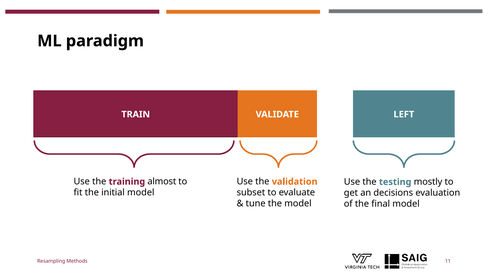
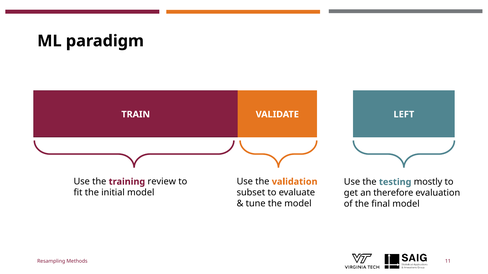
almost: almost -> review
decisions: decisions -> therefore
